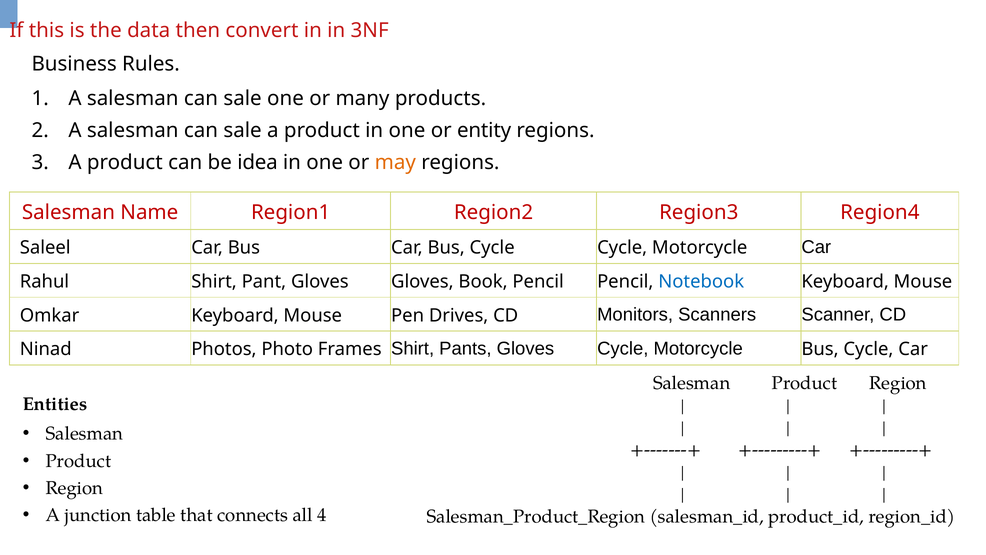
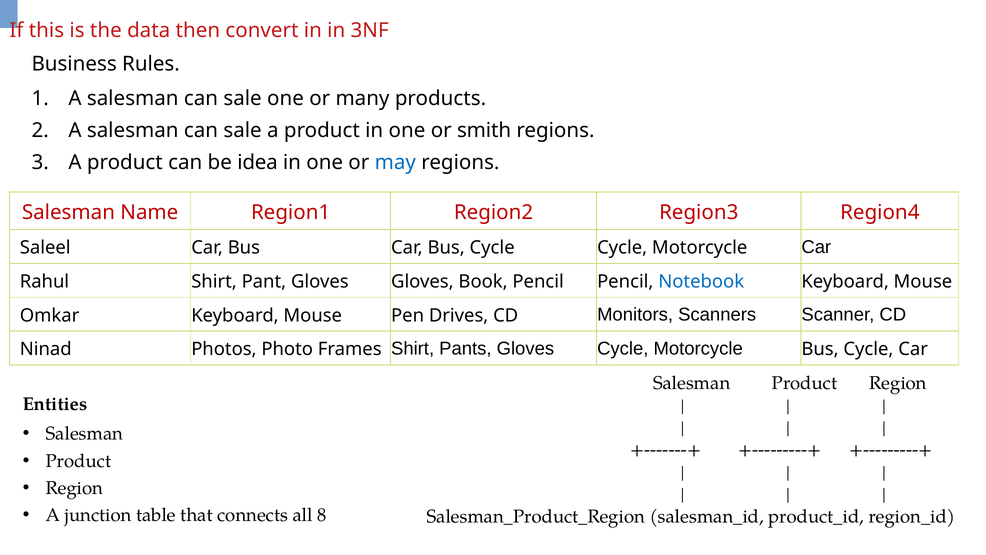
entity: entity -> smith
may colour: orange -> blue
4: 4 -> 8
